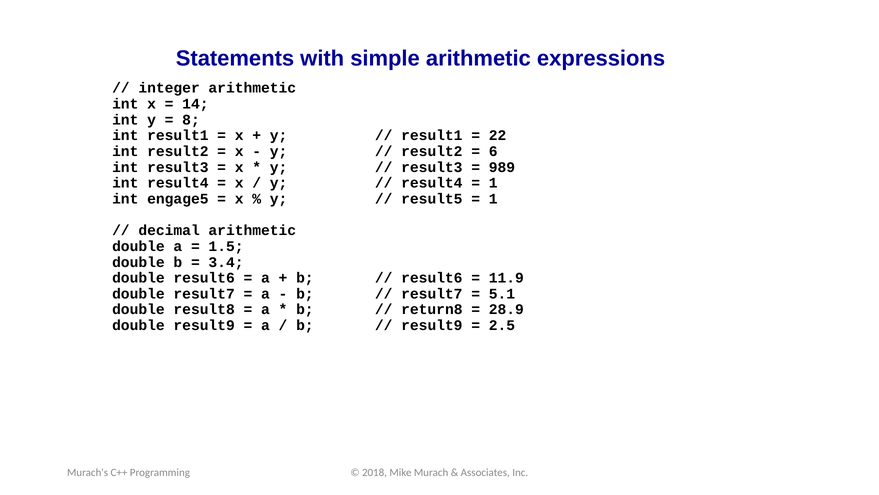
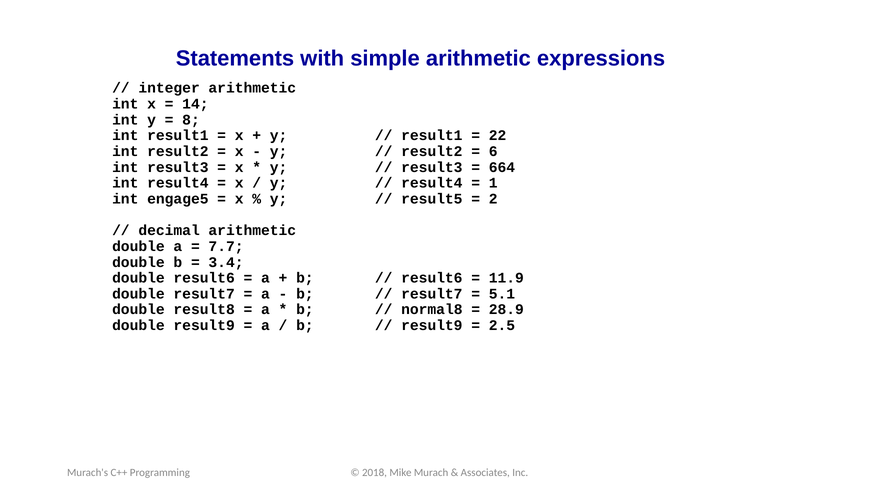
989: 989 -> 664
1 at (493, 199): 1 -> 2
1.5: 1.5 -> 7.7
return8: return8 -> normal8
